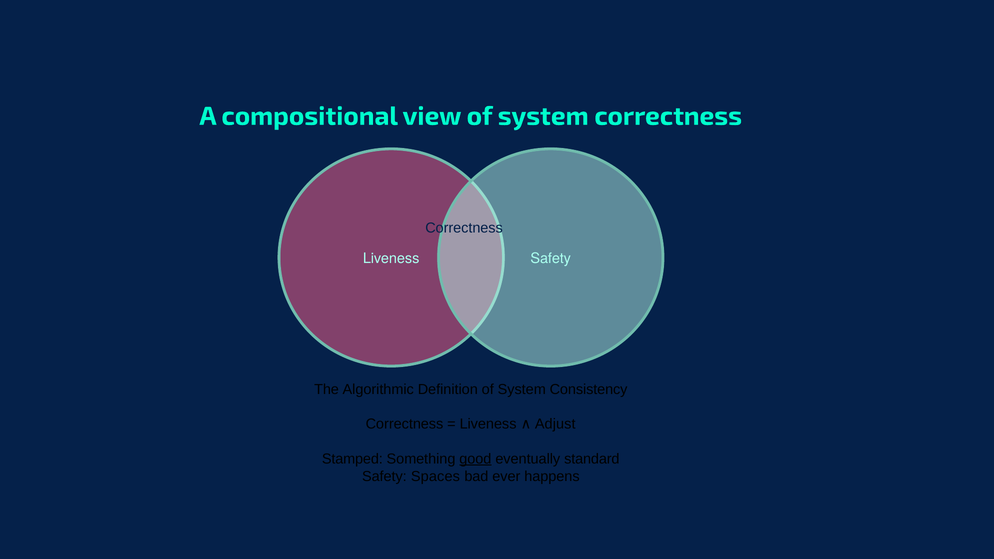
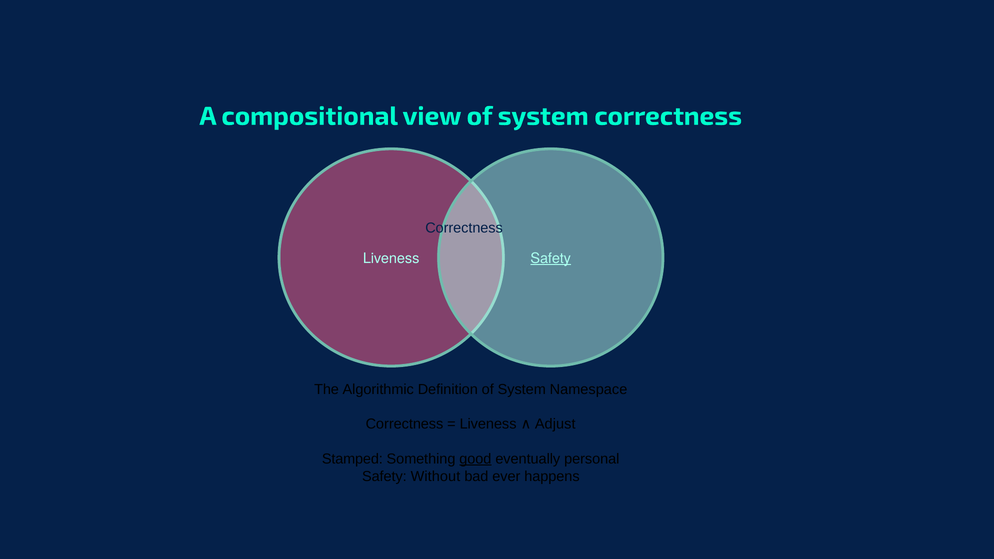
Safety at (551, 259) underline: none -> present
Consistency: Consistency -> Namespace
standard: standard -> personal
Spaces: Spaces -> Without
